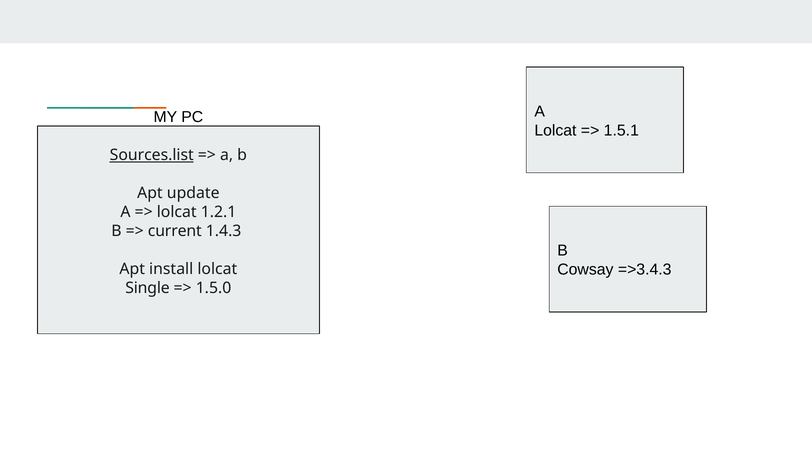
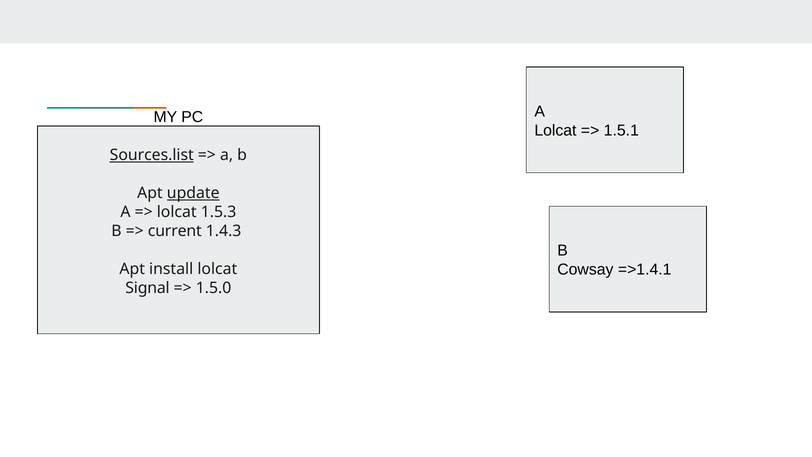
update underline: none -> present
1.2.1: 1.2.1 -> 1.5.3
=>3.4.3: =>3.4.3 -> =>1.4.1
Single: Single -> Signal
